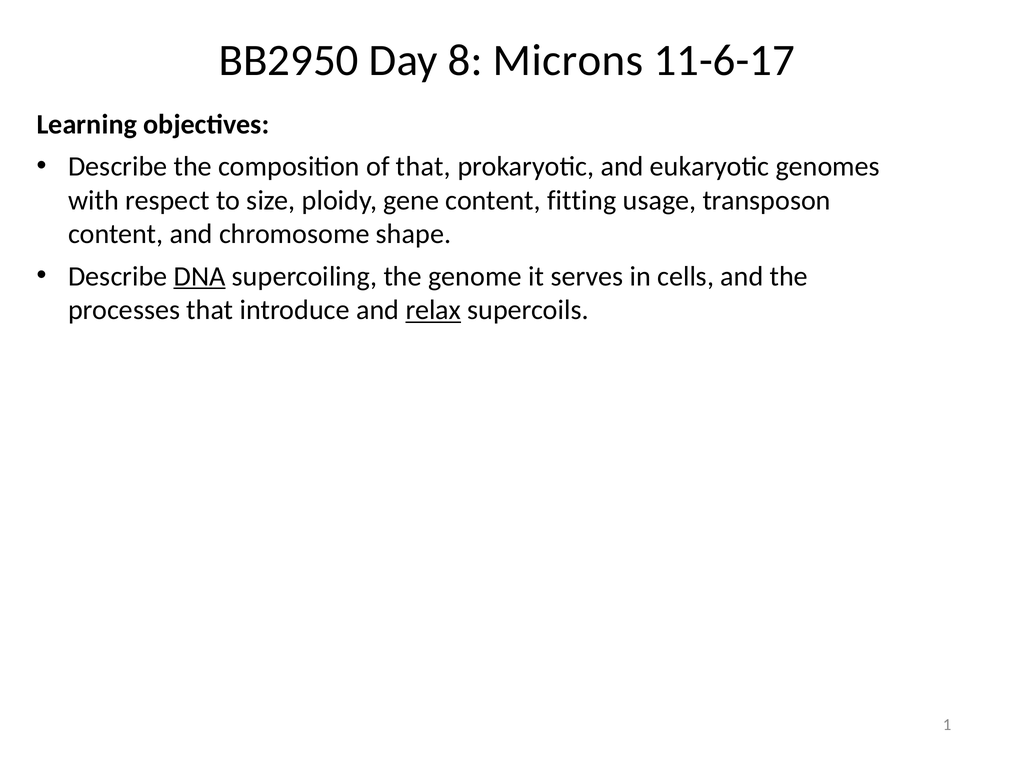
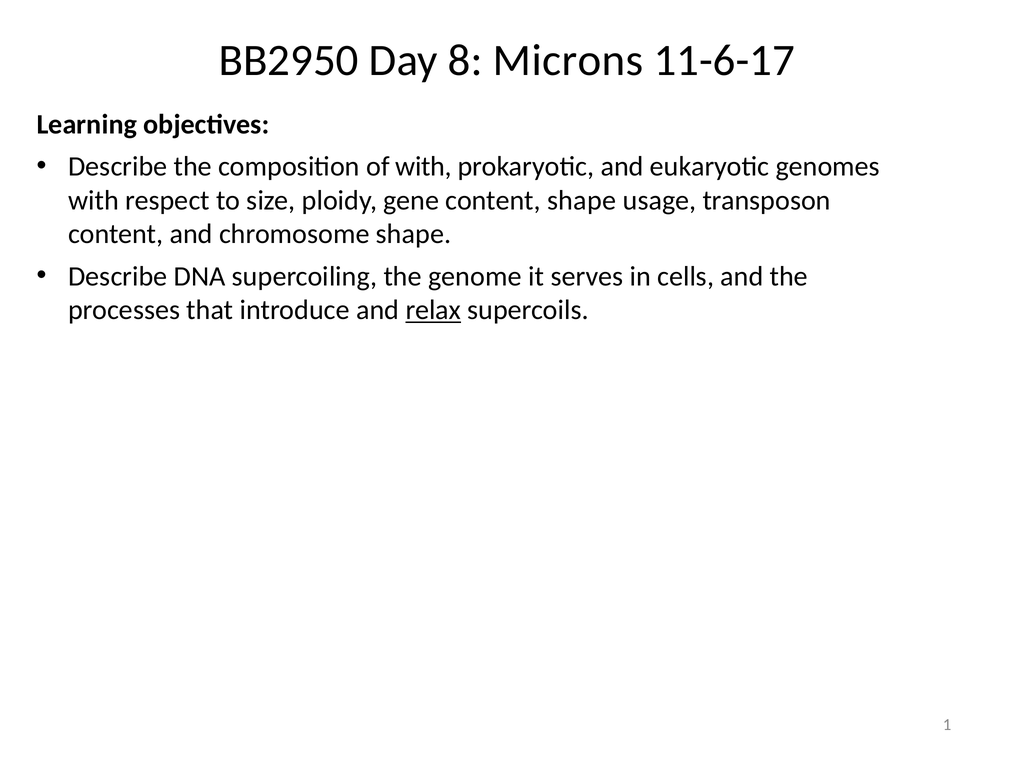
of that: that -> with
content fitting: fitting -> shape
DNA underline: present -> none
